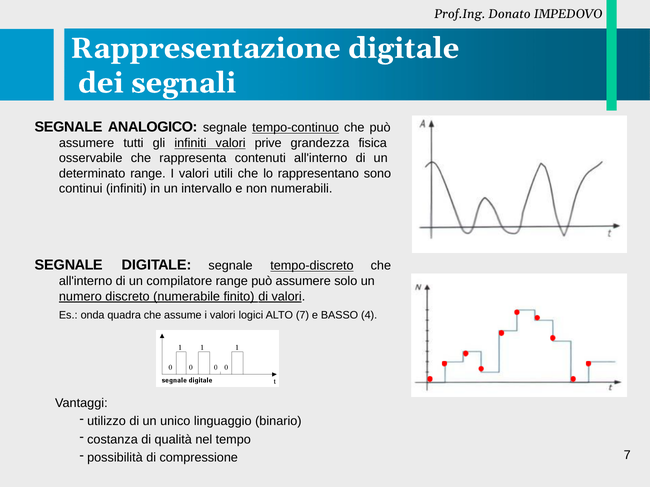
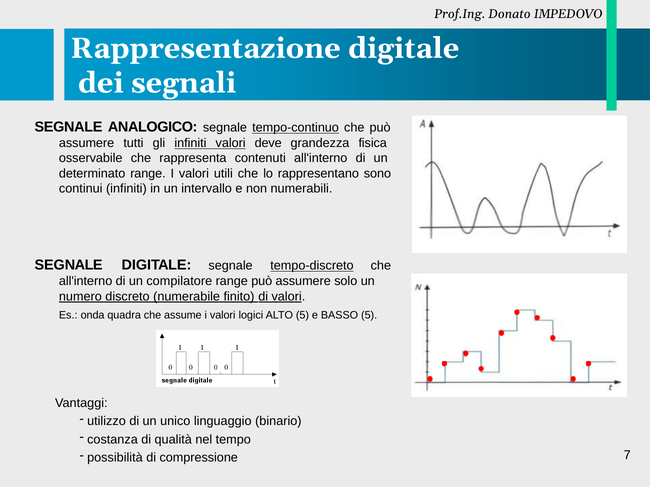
prive: prive -> deve
ALTO 7: 7 -> 5
BASSO 4: 4 -> 5
